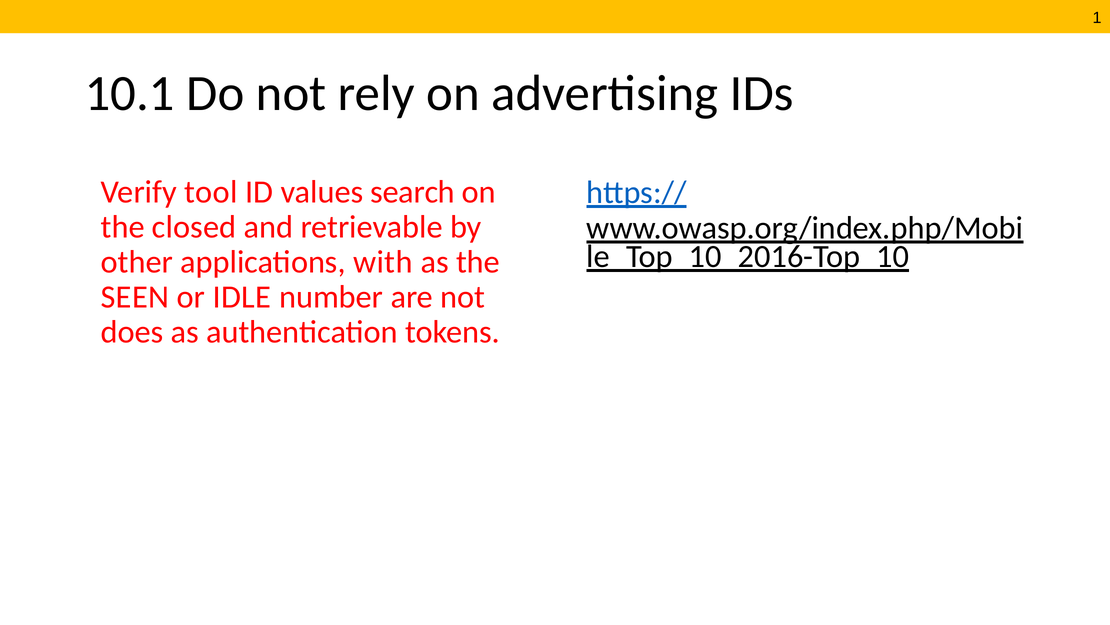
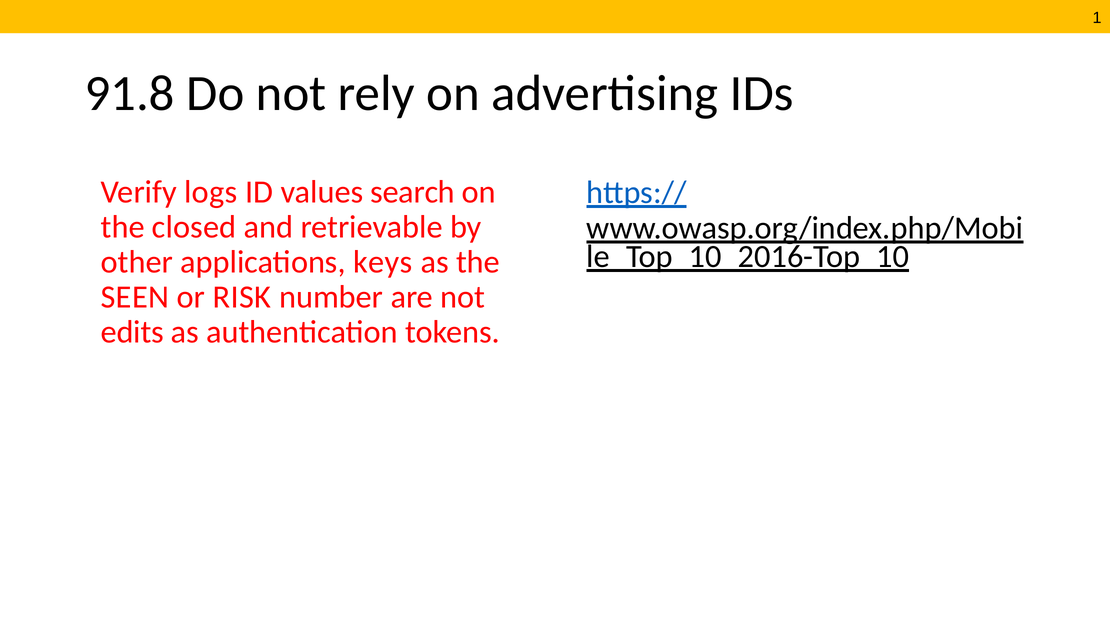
10.1: 10.1 -> 91.8
tool: tool -> logs
with: with -> keys
IDLE: IDLE -> RISK
does: does -> edits
